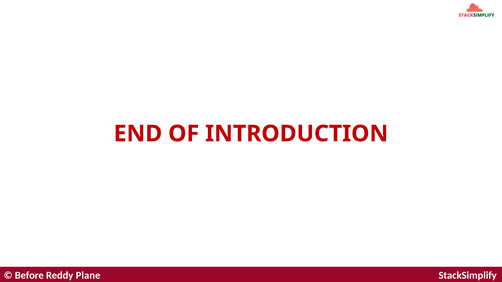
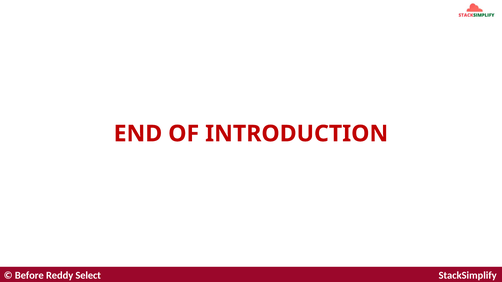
Plane: Plane -> Select
